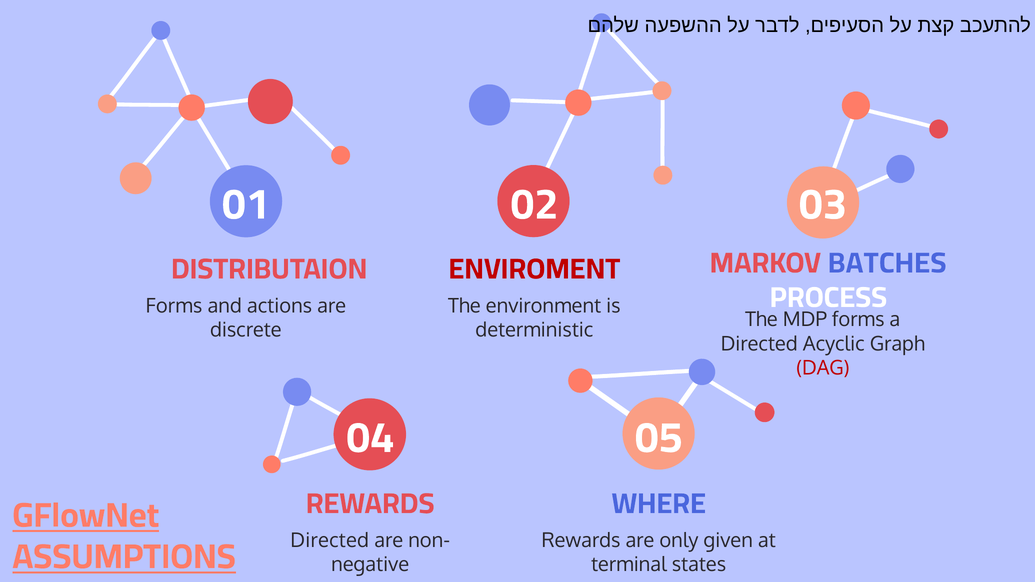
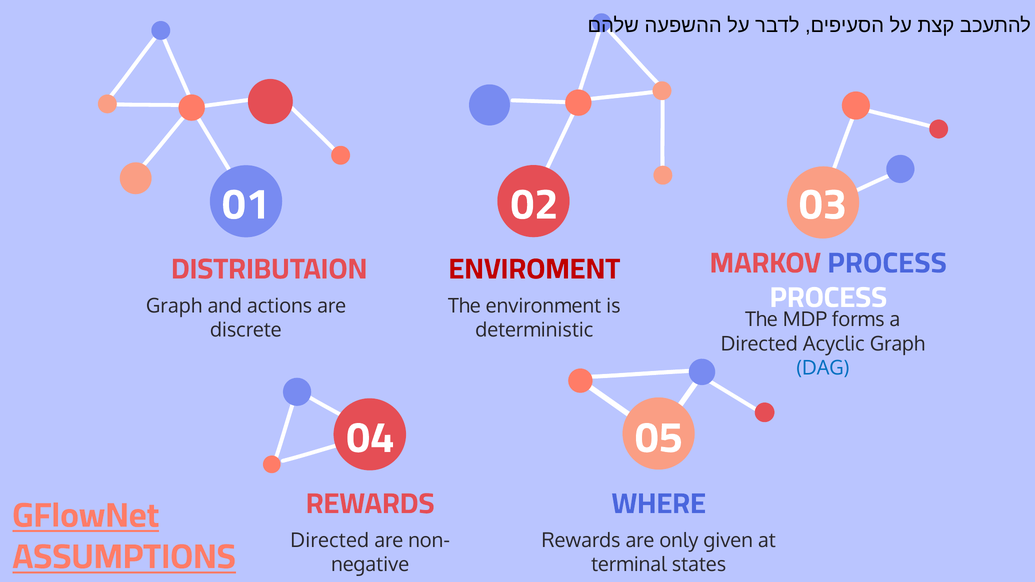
MARKOV BATCHES: BATCHES -> PROCESS
Forms at (174, 306): Forms -> Graph
DAG colour: red -> blue
